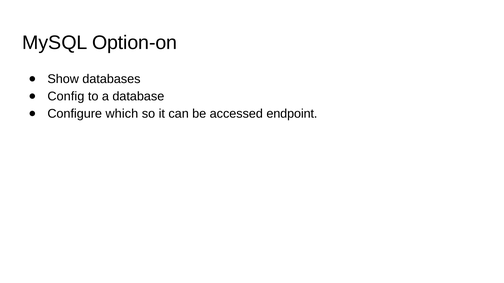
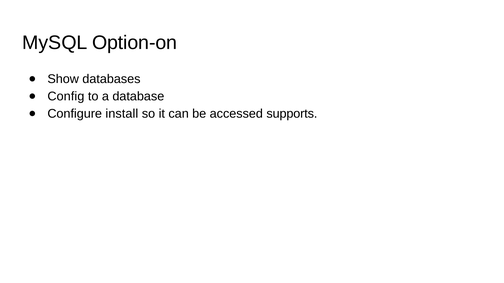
which: which -> install
endpoint: endpoint -> supports
